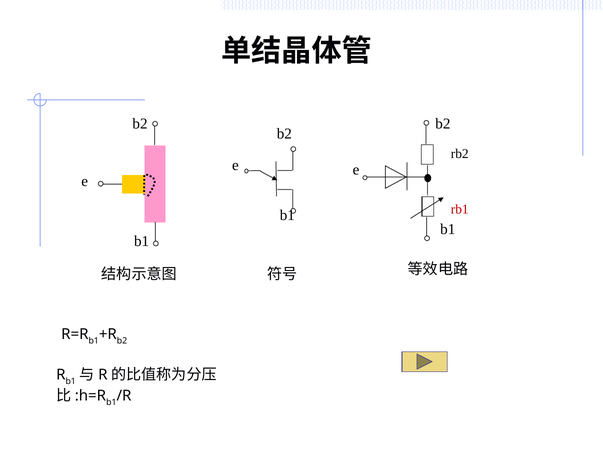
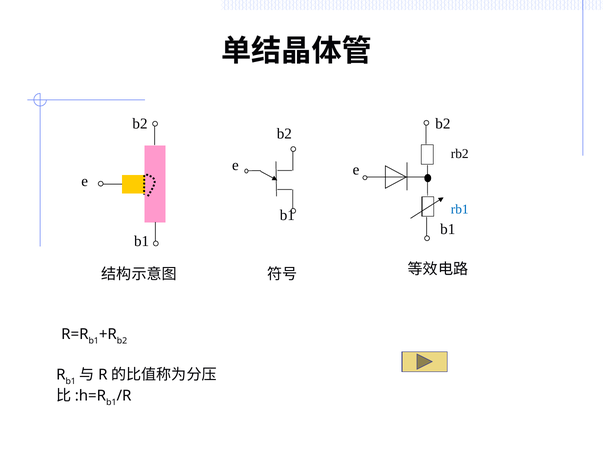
rb1 colour: red -> blue
